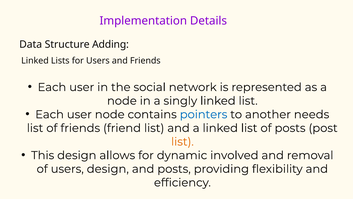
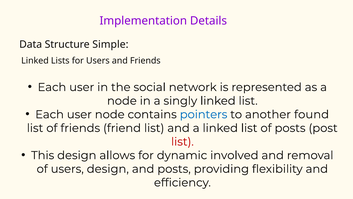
Adding: Adding -> Simple
needs: needs -> found
list at (182, 141) colour: orange -> red
